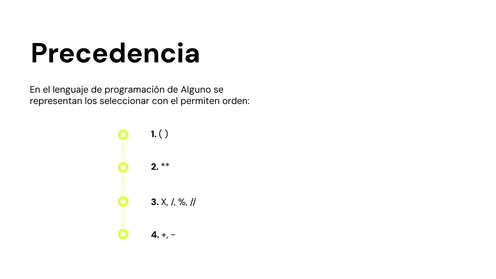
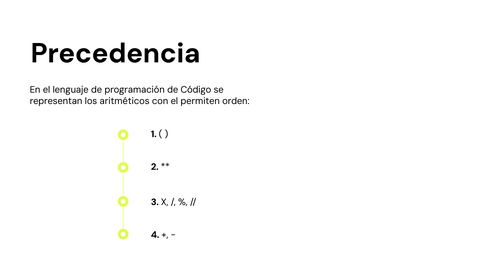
Alguno: Alguno -> Código
seleccionar: seleccionar -> aritméticos
